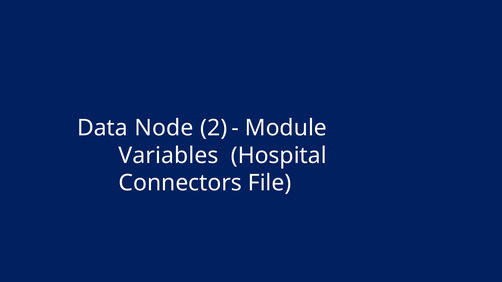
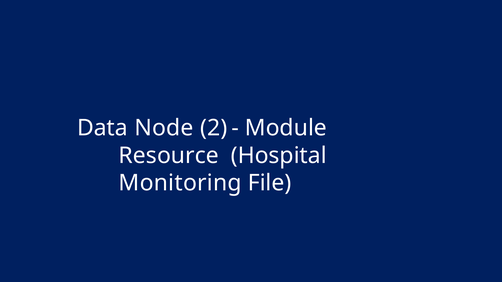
Variables: Variables -> Resource
Connectors: Connectors -> Monitoring
